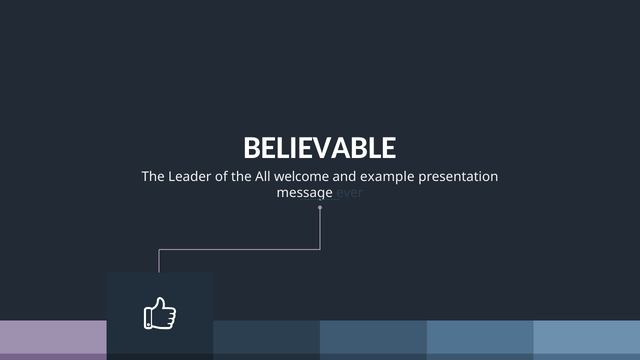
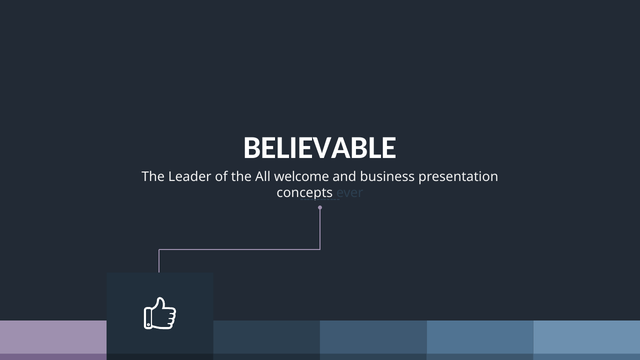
example: example -> business
message: message -> concepts
